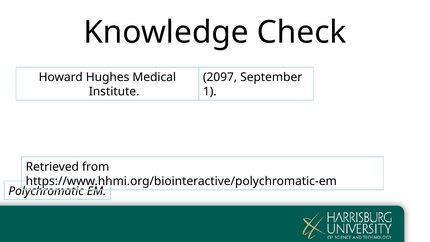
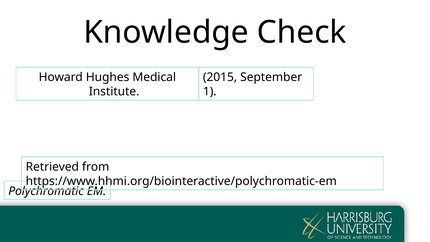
2097: 2097 -> 2015
